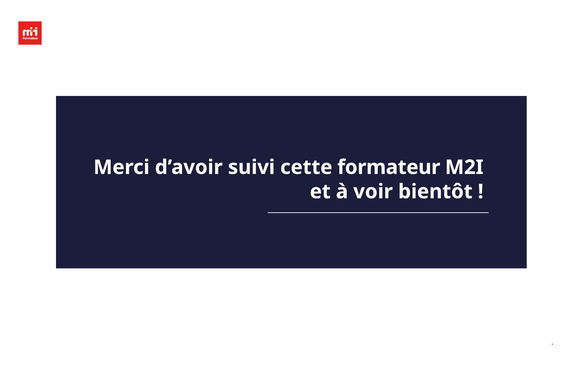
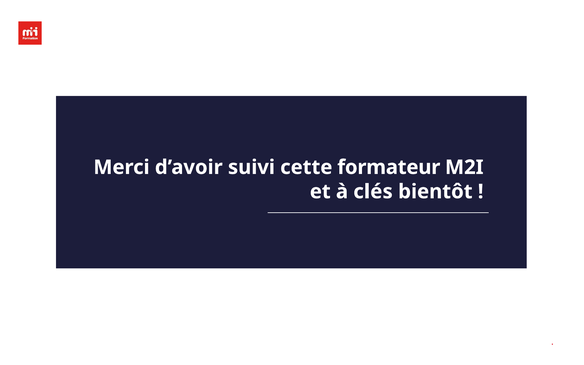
voir: voir -> clés
